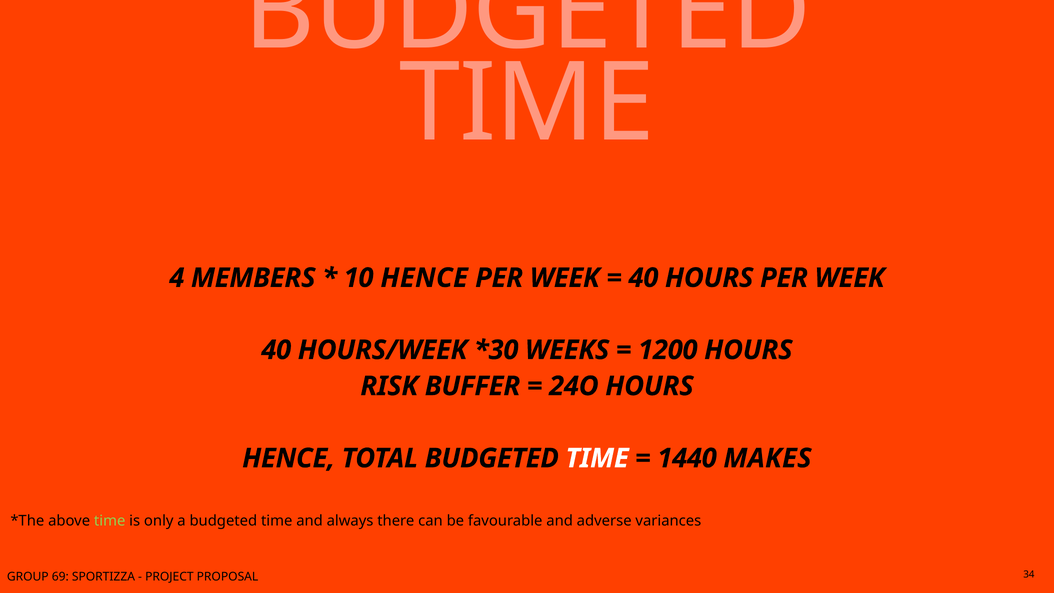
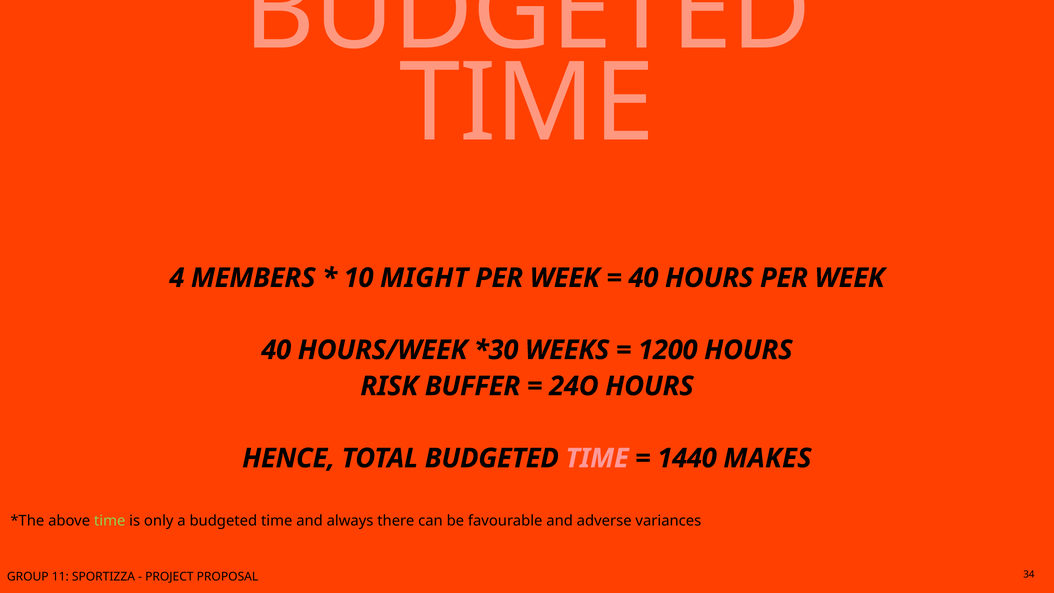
10 HENCE: HENCE -> MIGHT
TIME at (597, 458) colour: white -> pink
69: 69 -> 11
